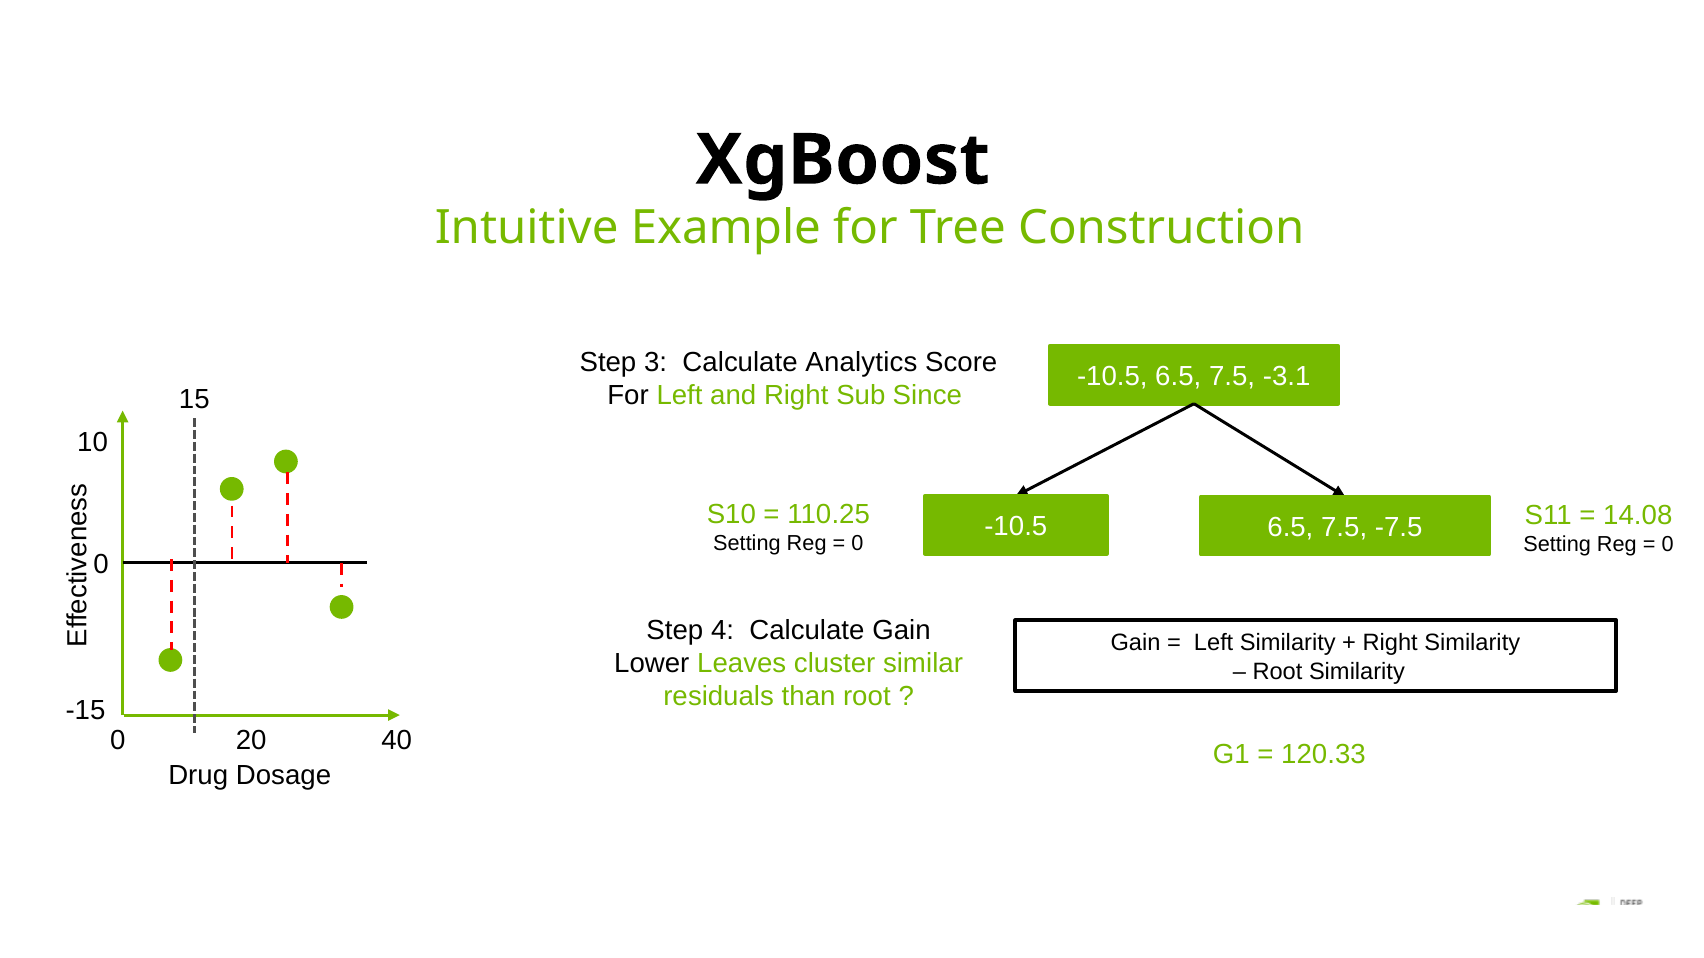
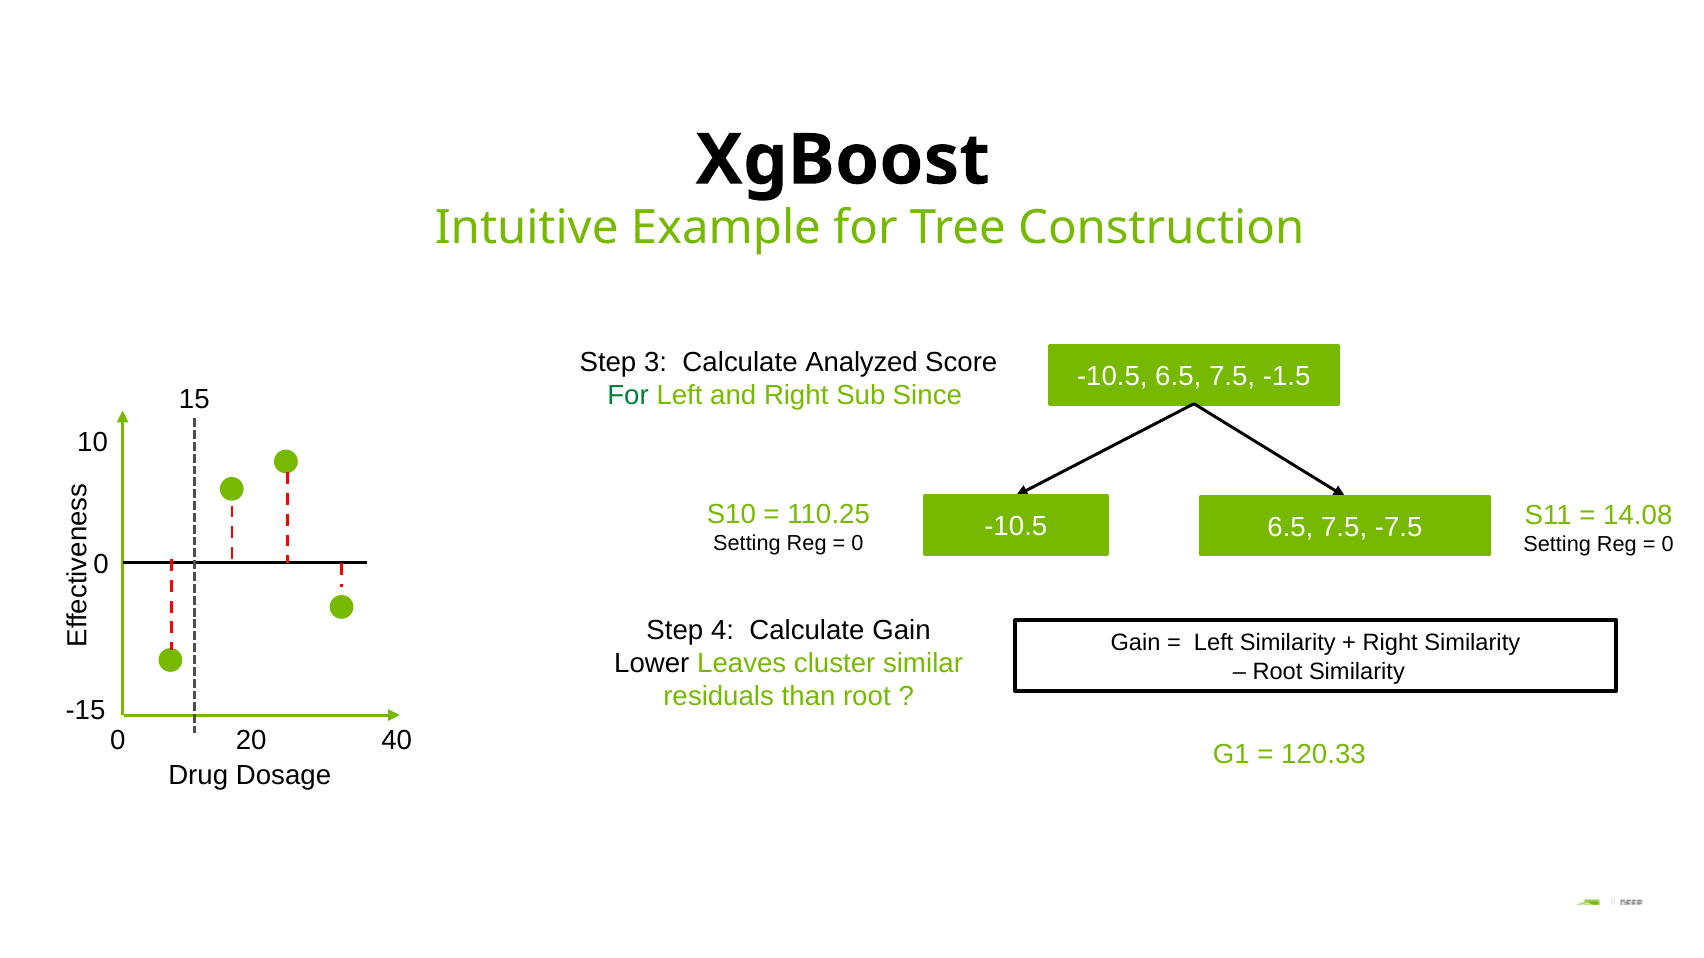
Analytics: Analytics -> Analyzed
-3.1: -3.1 -> -1.5
For at (628, 396) colour: black -> green
